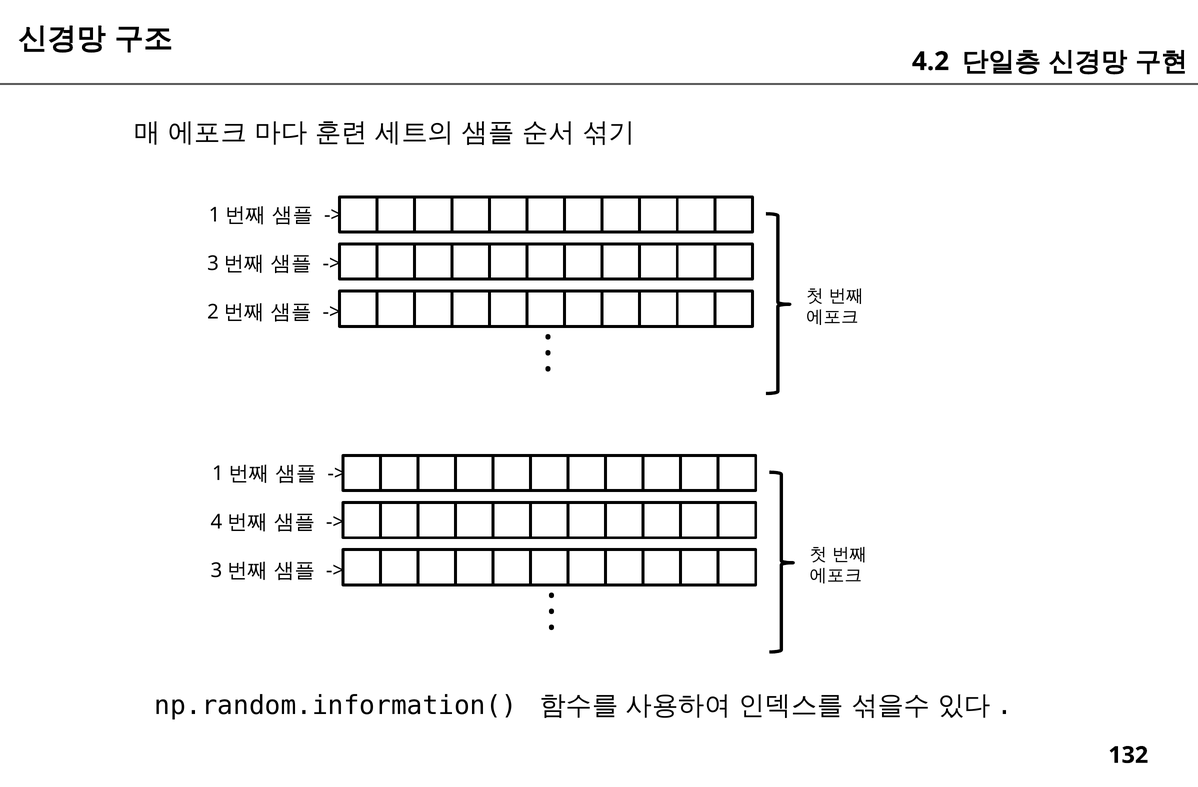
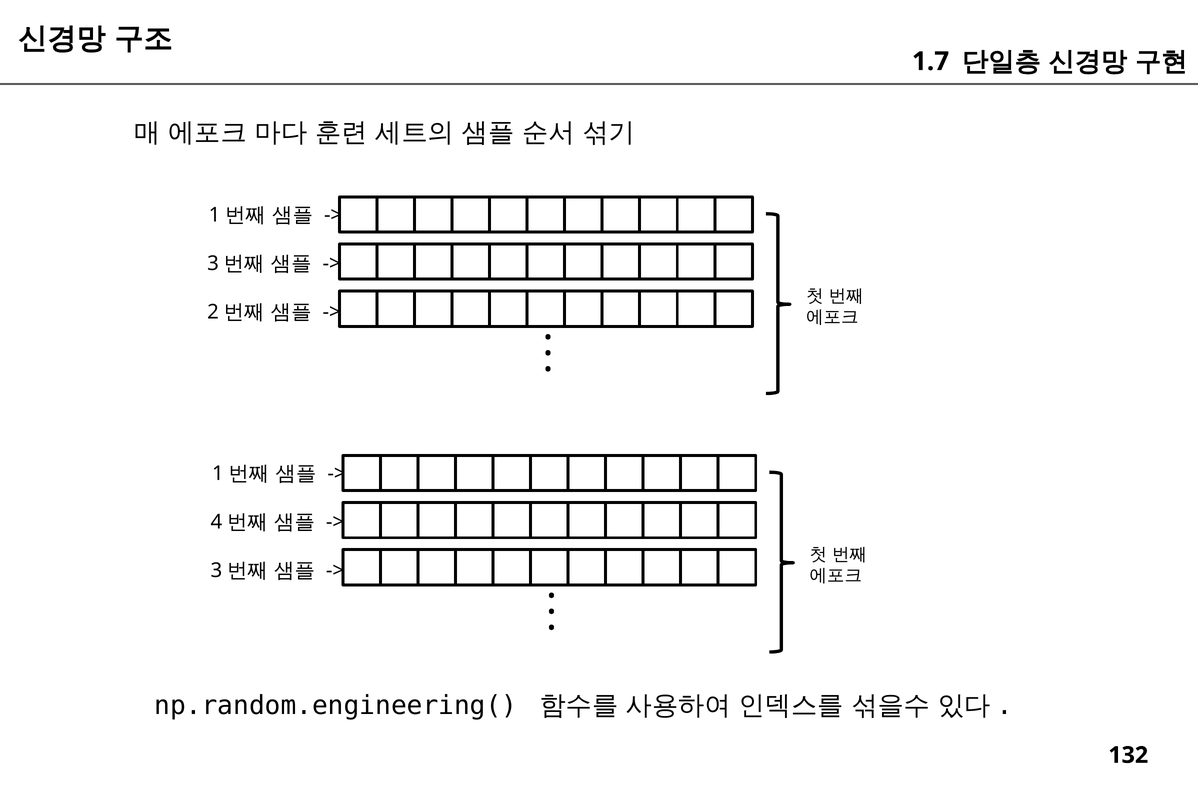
4.2: 4.2 -> 1.7
np.random.information(: np.random.information( -> np.random.engineering(
